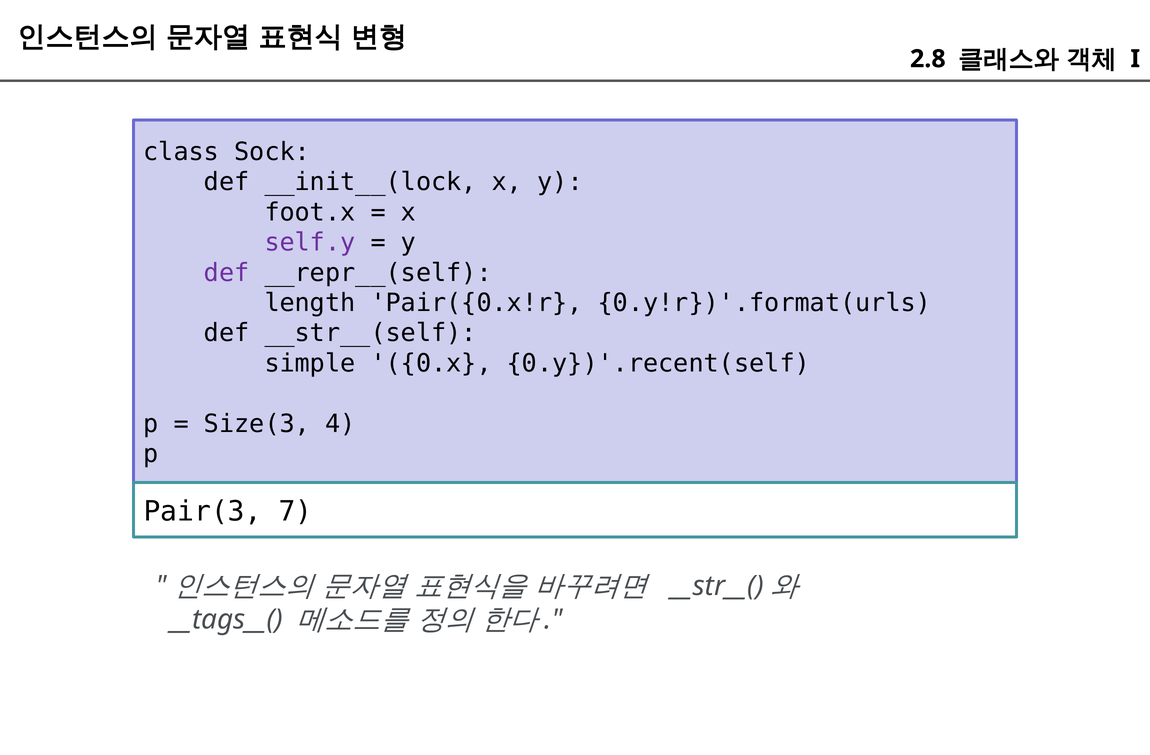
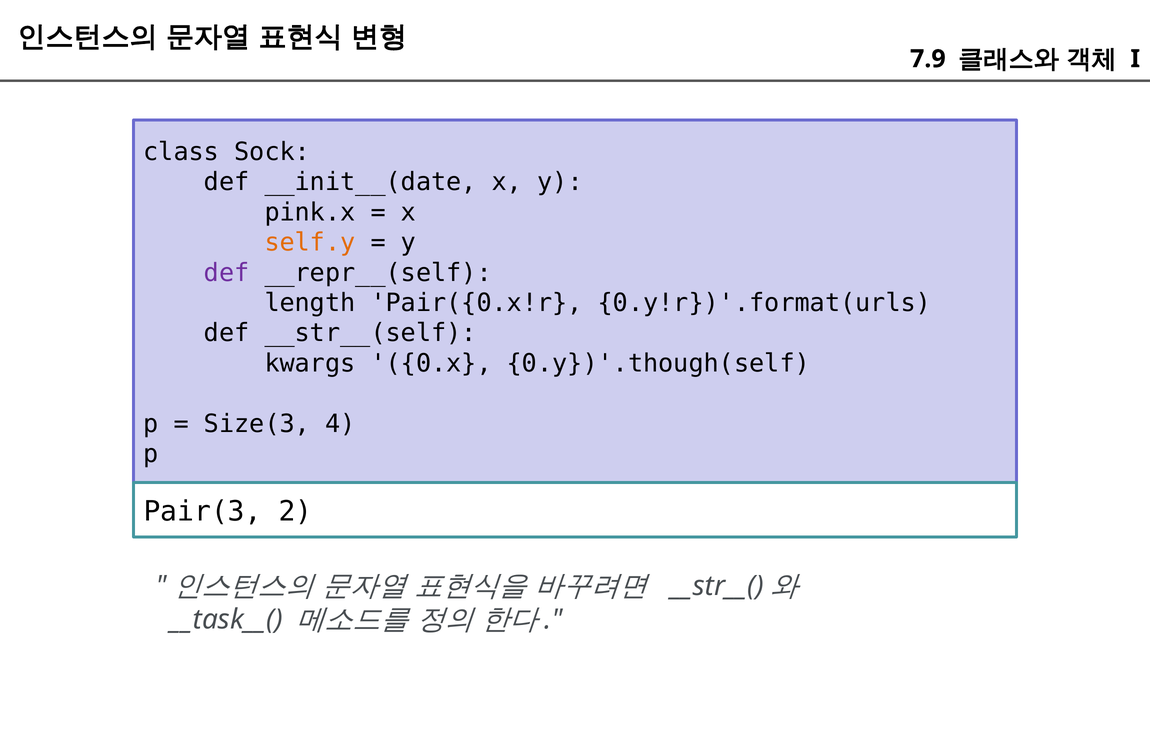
2.8: 2.8 -> 7.9
__init__(lock: __init__(lock -> __init__(date
foot.x: foot.x -> pink.x
self.y colour: purple -> orange
simple: simple -> kwargs
0.y})'.recent(self: 0.y})'.recent(self -> 0.y})'.though(self
7: 7 -> 2
__tags__(: __tags__( -> __task__(
